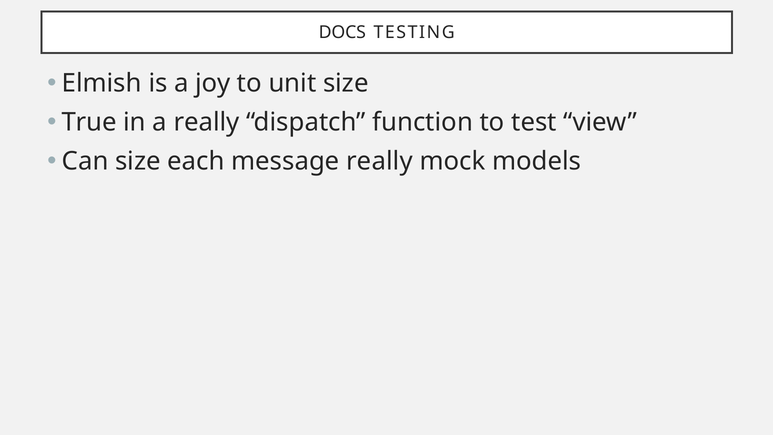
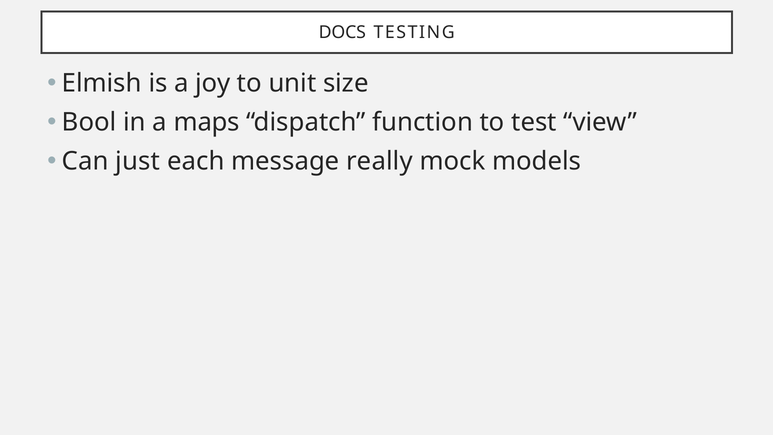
True: True -> Bool
a really: really -> maps
Can size: size -> just
